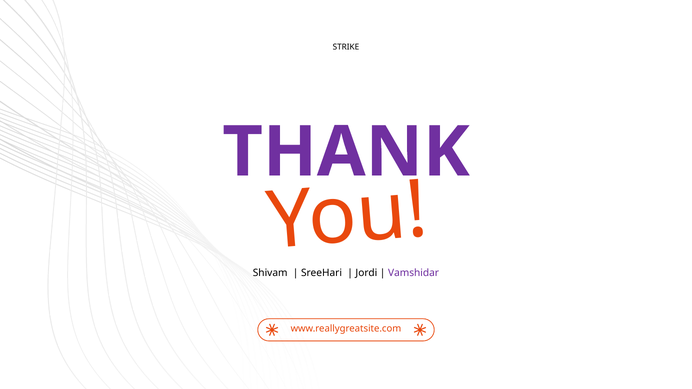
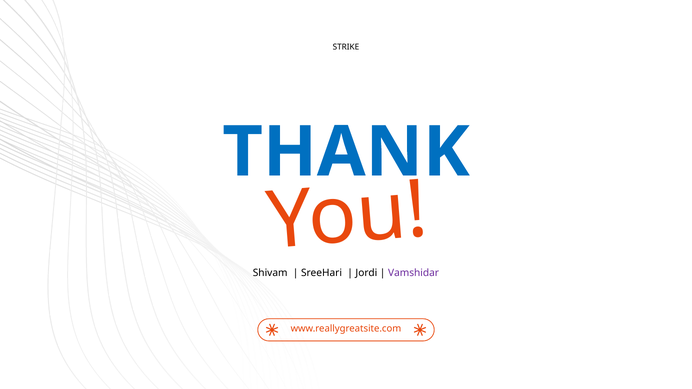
THANK colour: purple -> blue
